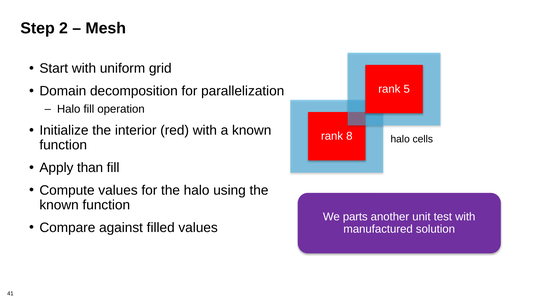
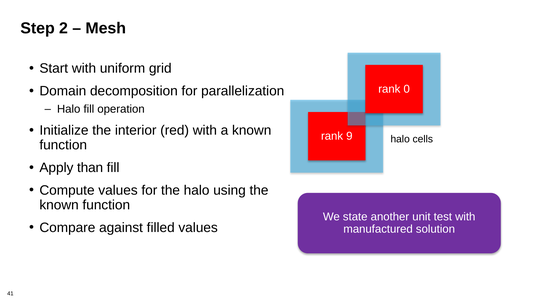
5: 5 -> 0
8: 8 -> 9
parts: parts -> state
